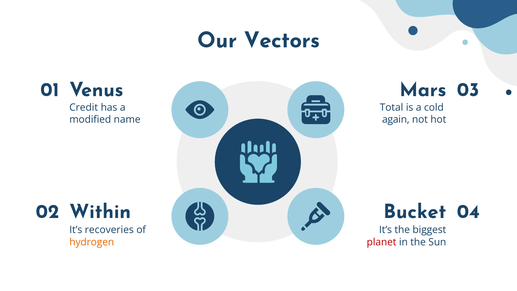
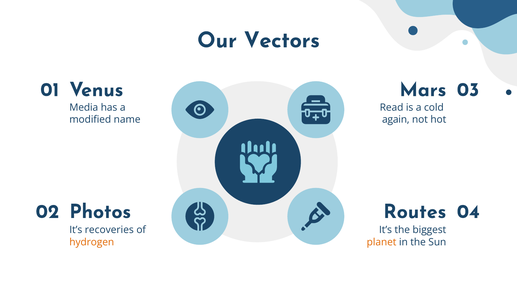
Credit: Credit -> Media
Total: Total -> Read
Within: Within -> Photos
Bucket: Bucket -> Routes
planet colour: red -> orange
